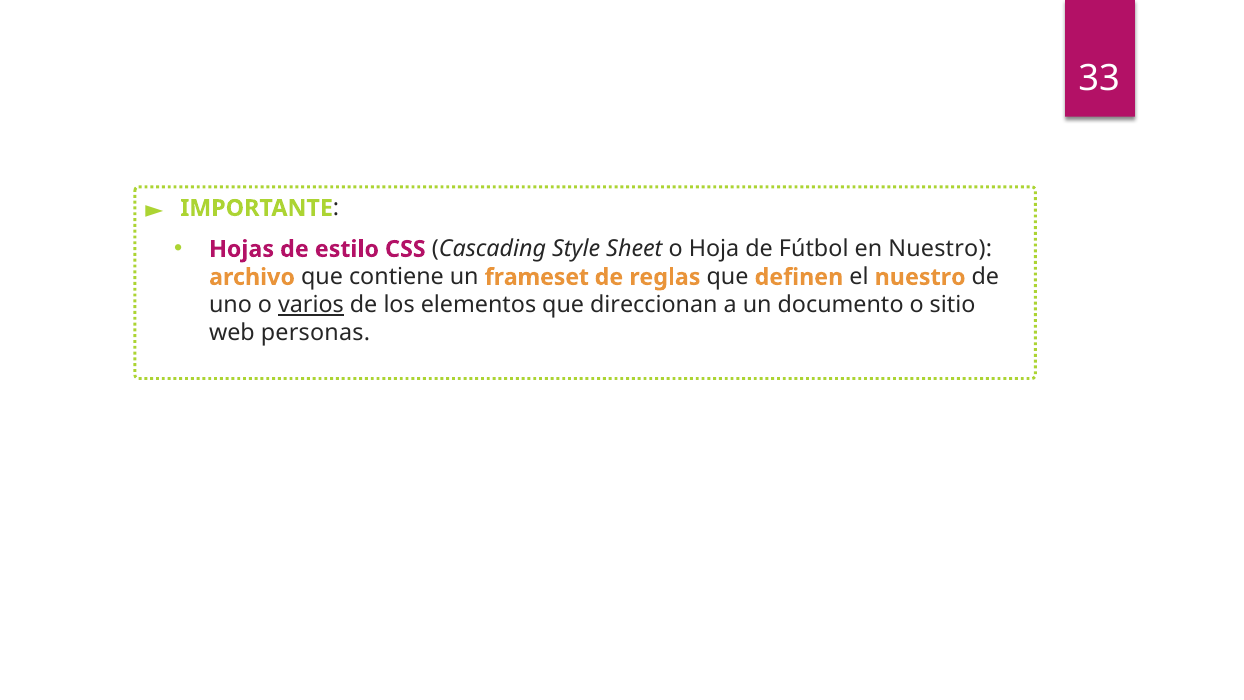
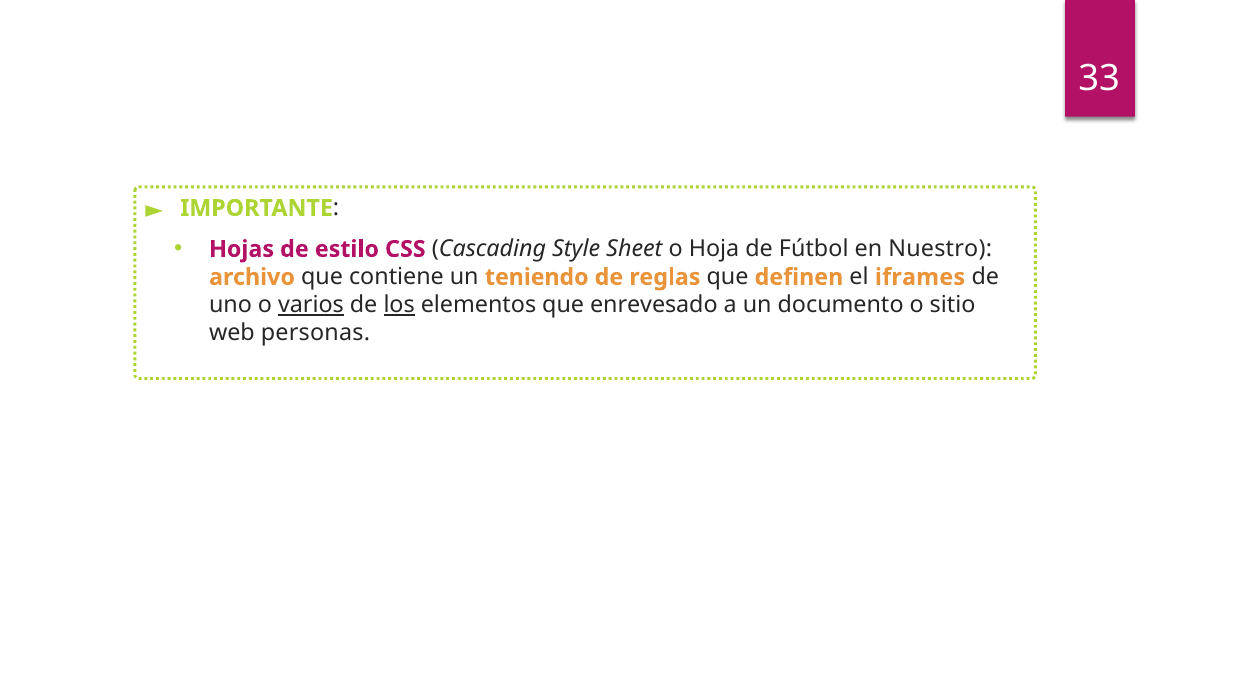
frameset: frameset -> teniendo
el nuestro: nuestro -> iframes
los underline: none -> present
direccionan: direccionan -> enrevesado
